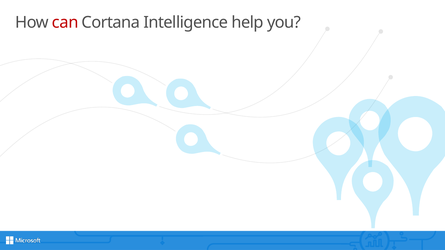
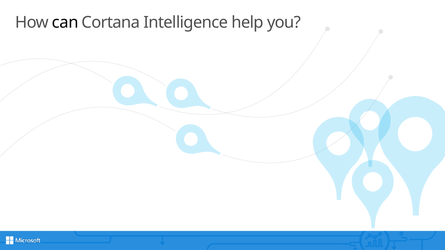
can colour: red -> black
